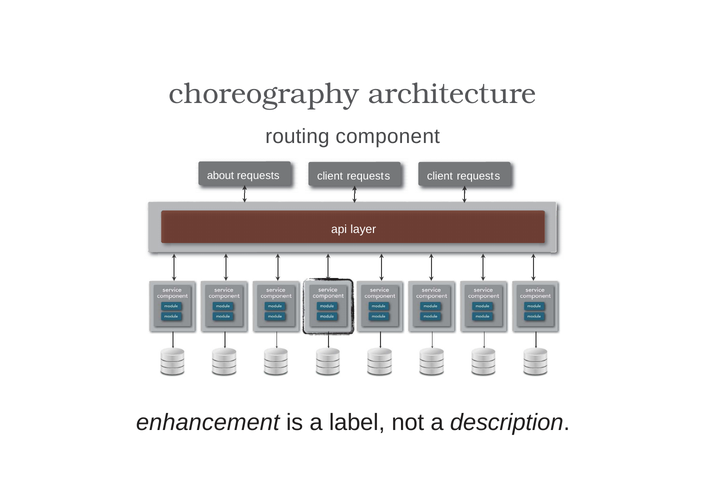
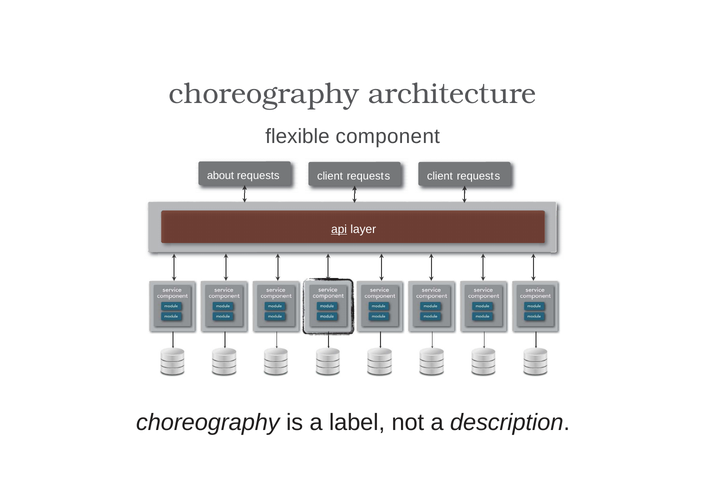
routing: routing -> flexible
api underline: none -> present
enhancement at (208, 423): enhancement -> choreography
